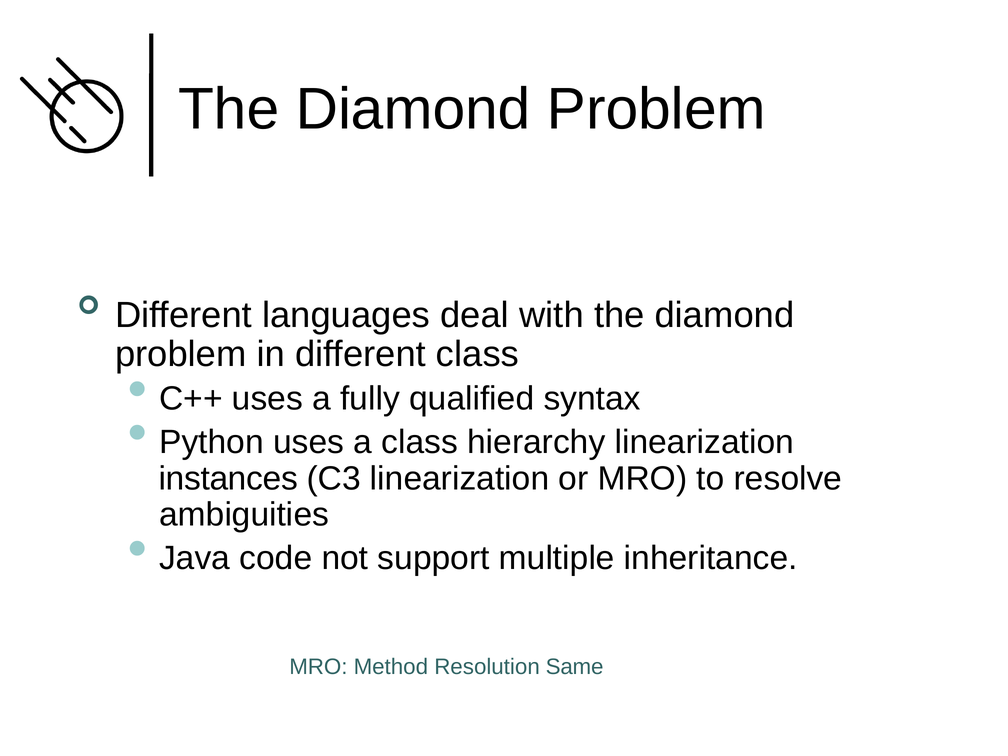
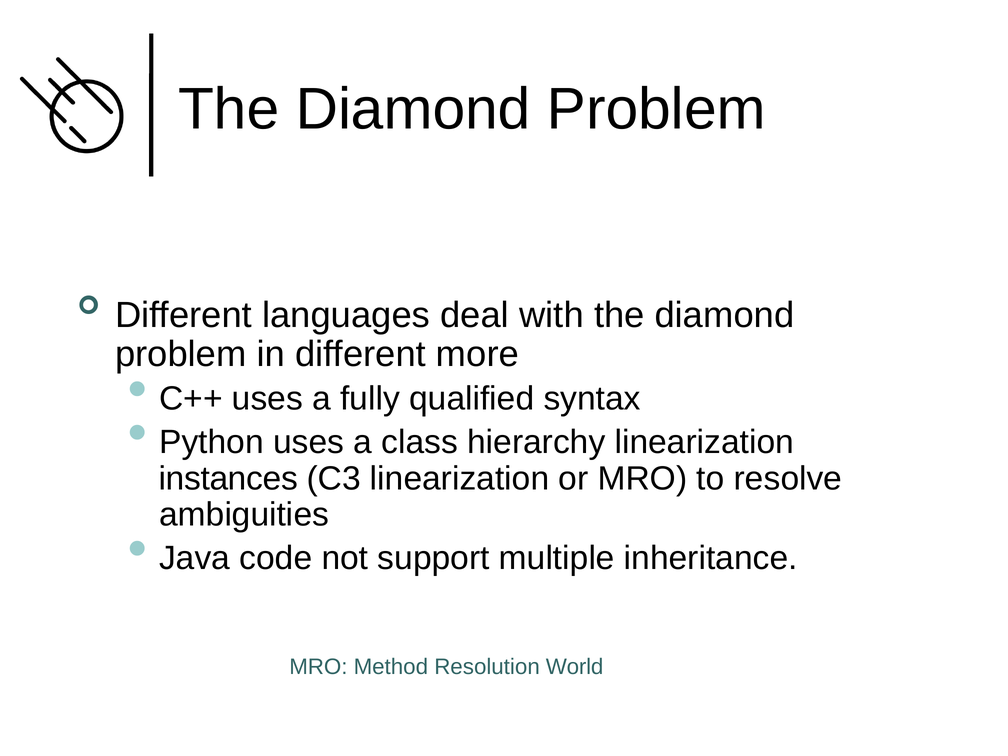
different class: class -> more
Same: Same -> World
